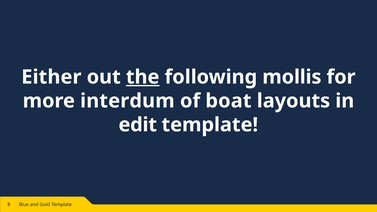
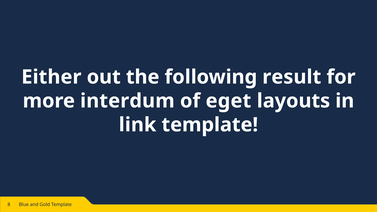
the underline: present -> none
mollis: mollis -> result
boat: boat -> eget
edit: edit -> link
